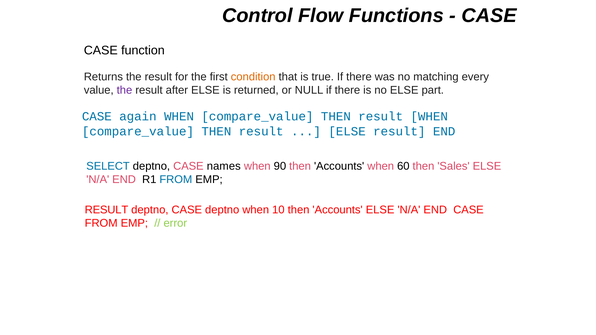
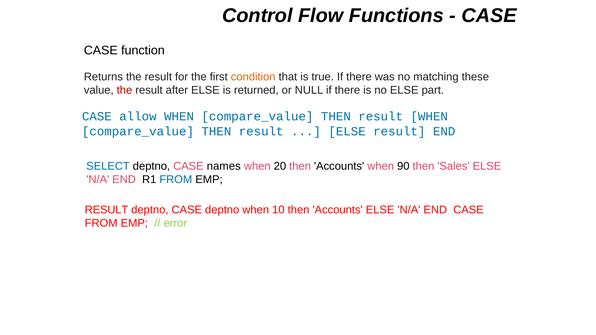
every: every -> these
the at (124, 90) colour: purple -> red
again: again -> allow
90: 90 -> 20
60: 60 -> 90
